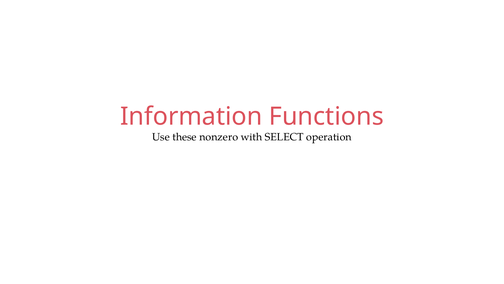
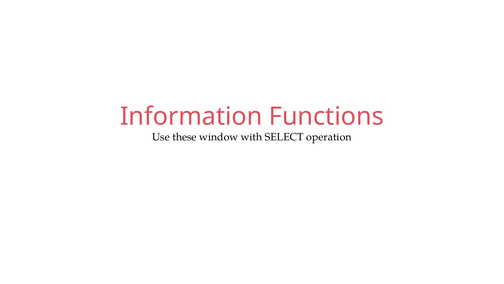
nonzero: nonzero -> window
